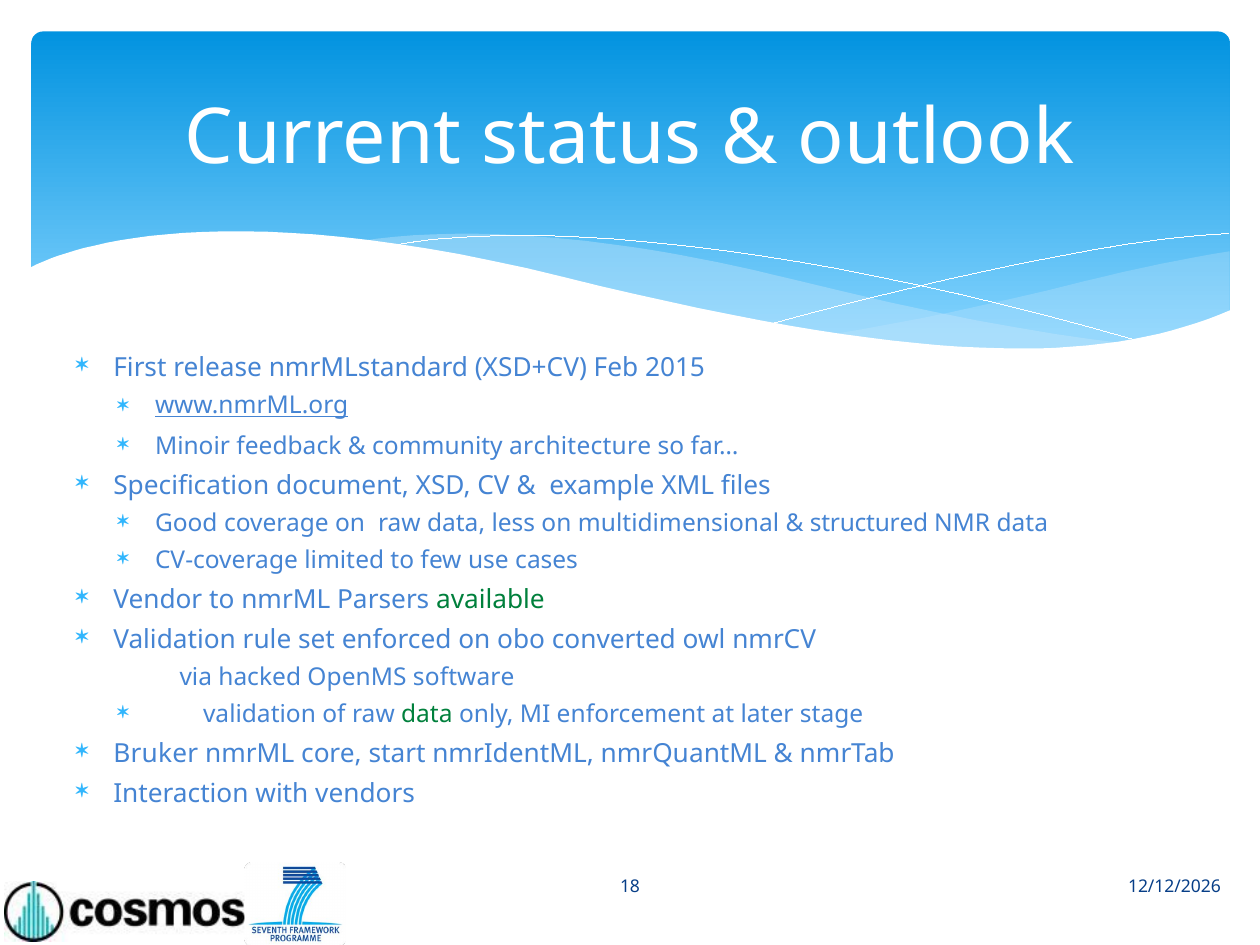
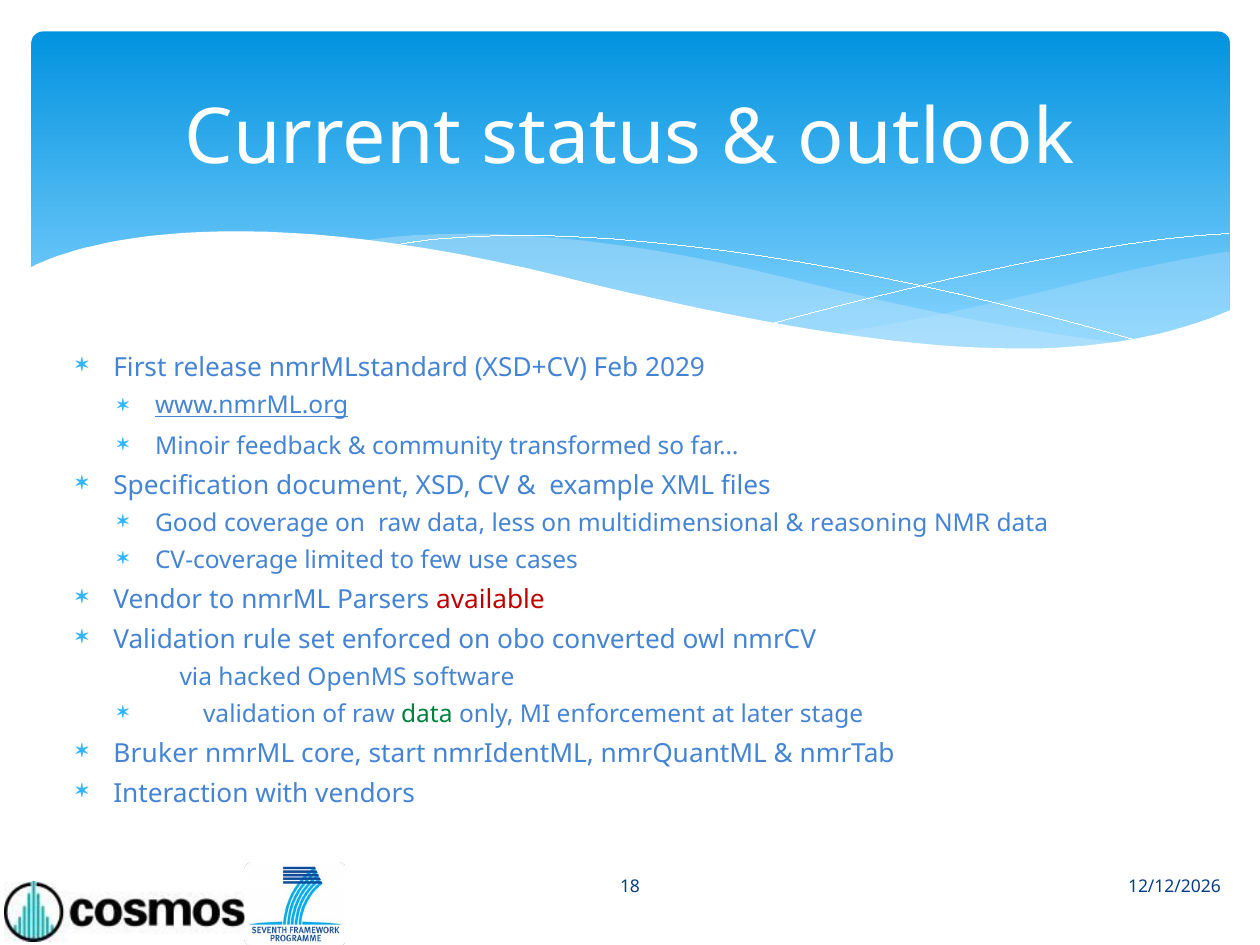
2015: 2015 -> 2029
architecture: architecture -> transformed
structured: structured -> reasoning
available colour: green -> red
